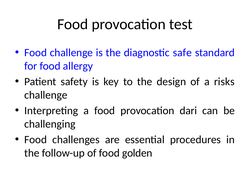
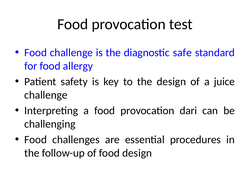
risks: risks -> juice
food golden: golden -> design
